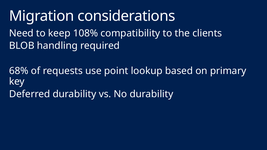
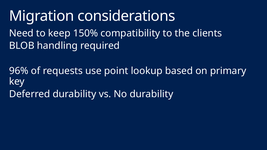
108%: 108% -> 150%
68%: 68% -> 96%
